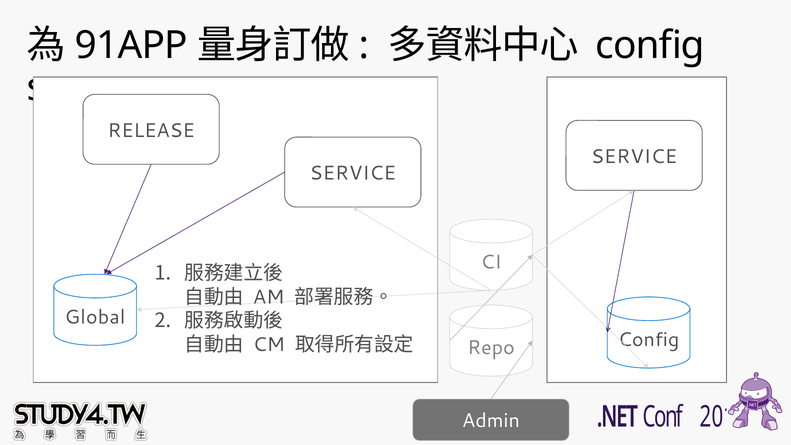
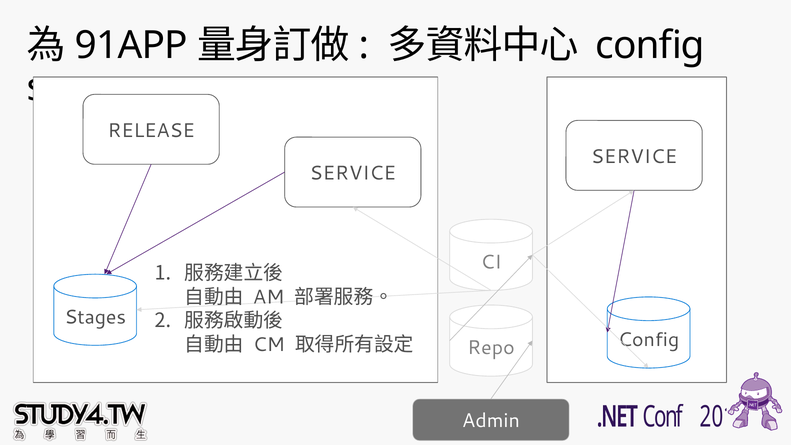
Global: Global -> Stages
